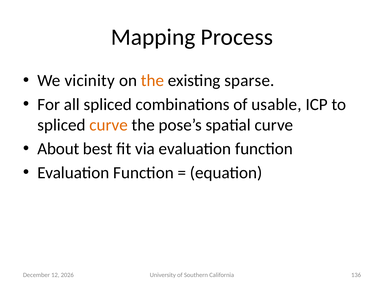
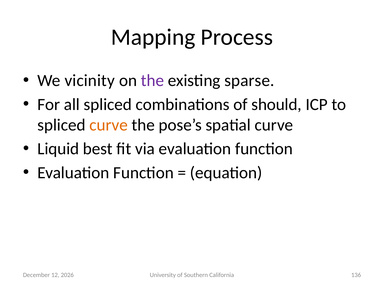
the at (152, 81) colour: orange -> purple
usable: usable -> should
About: About -> Liquid
